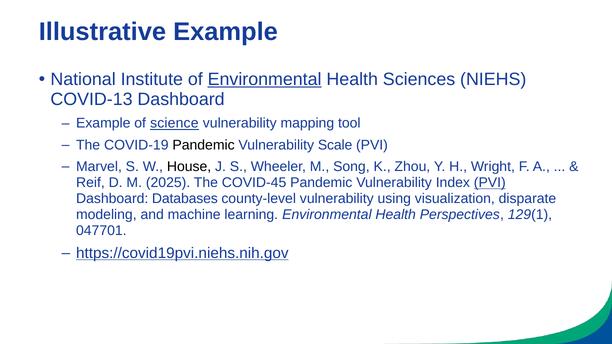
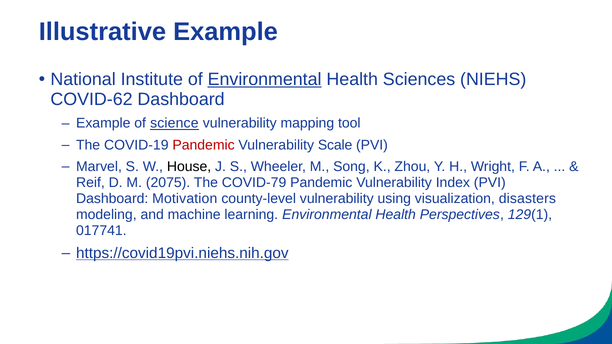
COVID-13: COVID-13 -> COVID-62
Pandemic at (204, 145) colour: black -> red
2025: 2025 -> 2075
COVID-45: COVID-45 -> COVID-79
PVI at (490, 183) underline: present -> none
Databases: Databases -> Motivation
disparate: disparate -> disasters
047701: 047701 -> 017741
